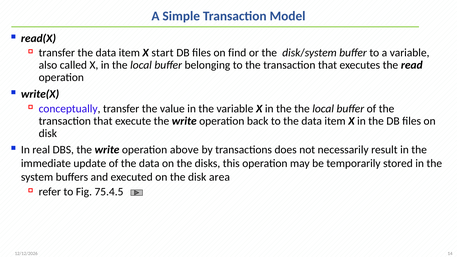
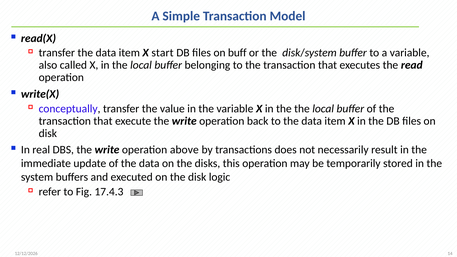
find: find -> buff
area: area -> logic
75.4.5: 75.4.5 -> 17.4.3
